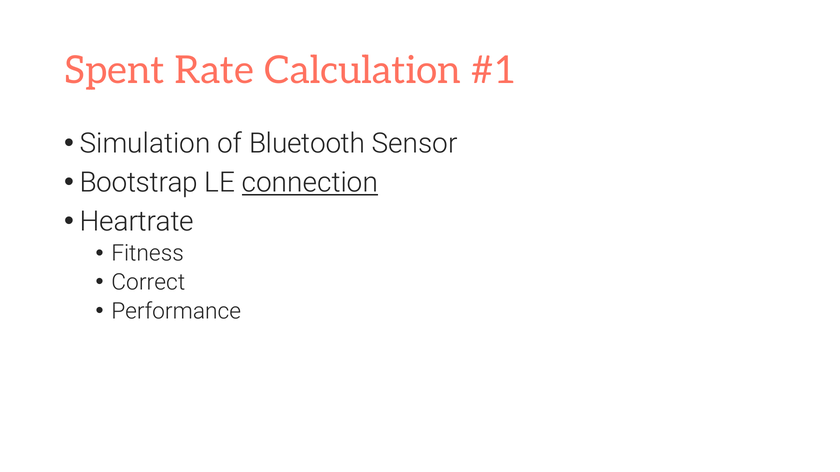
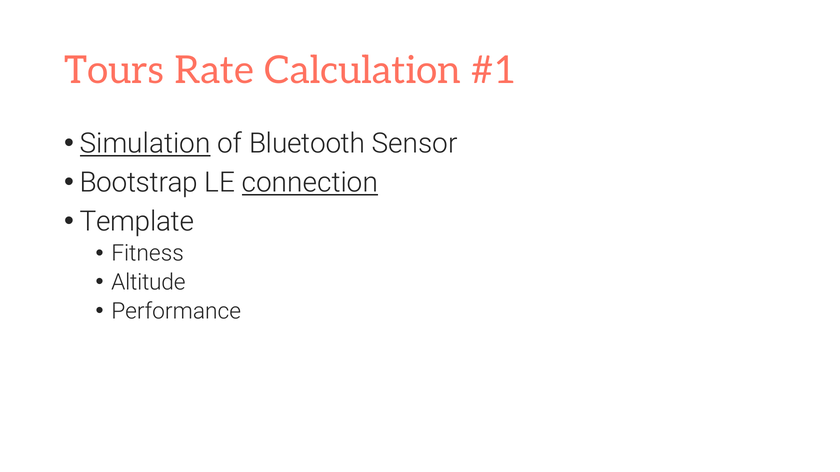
Spent: Spent -> Tours
Simulation underline: none -> present
Heartrate: Heartrate -> Template
Correct: Correct -> Altitude
